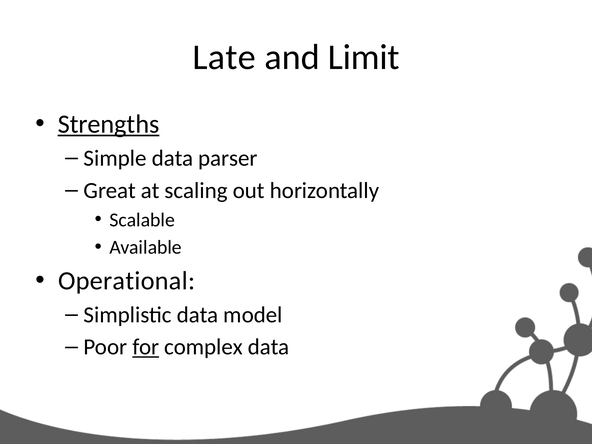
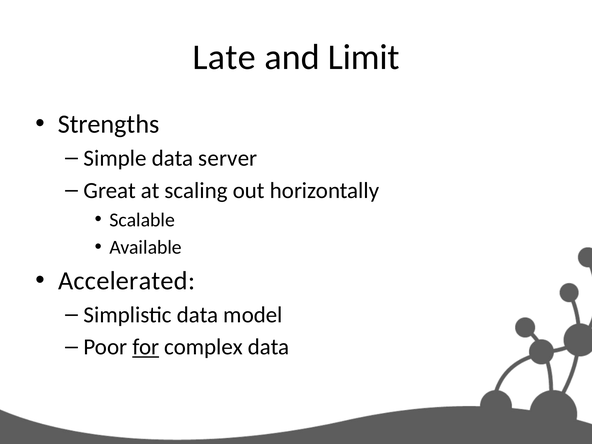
Strengths underline: present -> none
parser: parser -> server
Operational: Operational -> Accelerated
